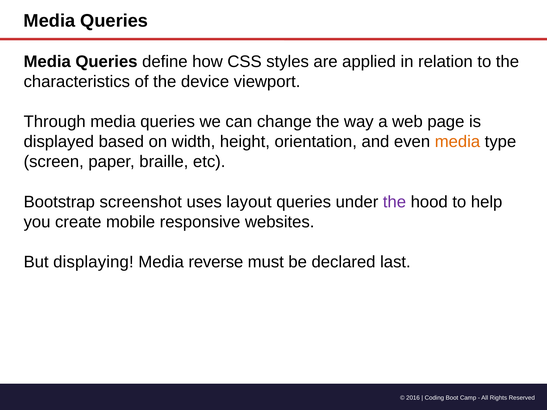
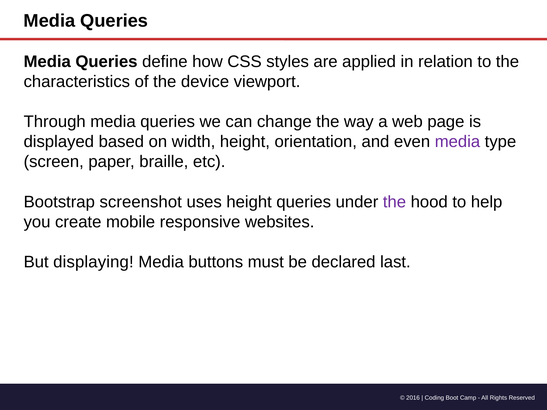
media at (457, 142) colour: orange -> purple
uses layout: layout -> height
reverse: reverse -> buttons
